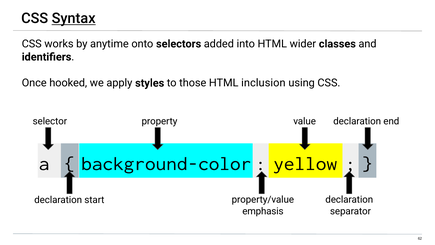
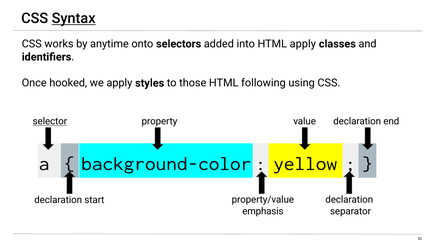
HTML wider: wider -> apply
inclusion: inclusion -> following
selector underline: none -> present
